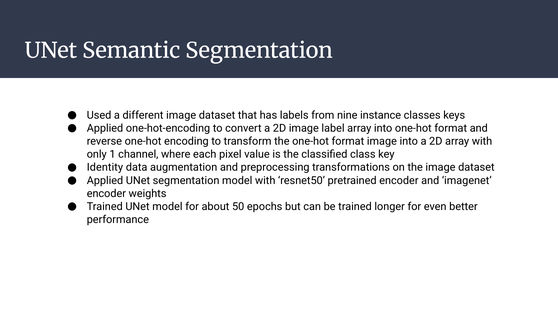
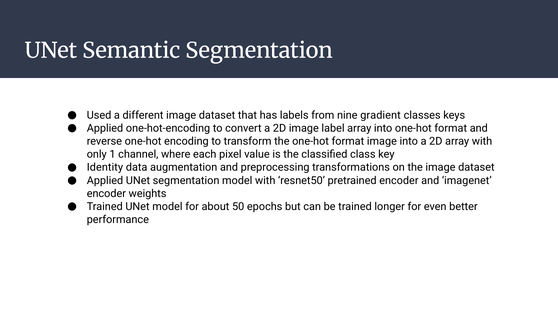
instance: instance -> gradient
